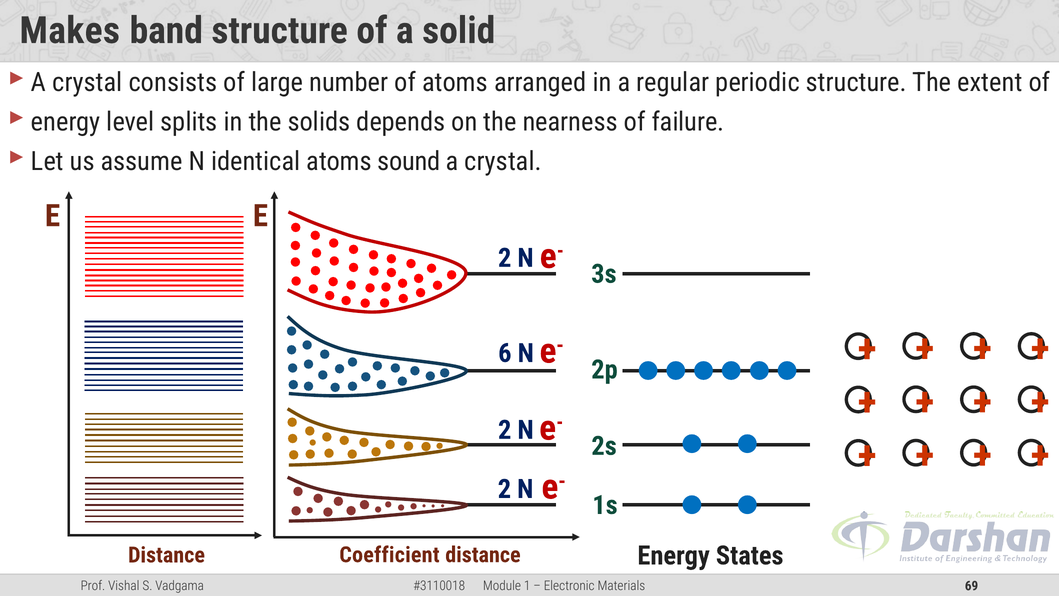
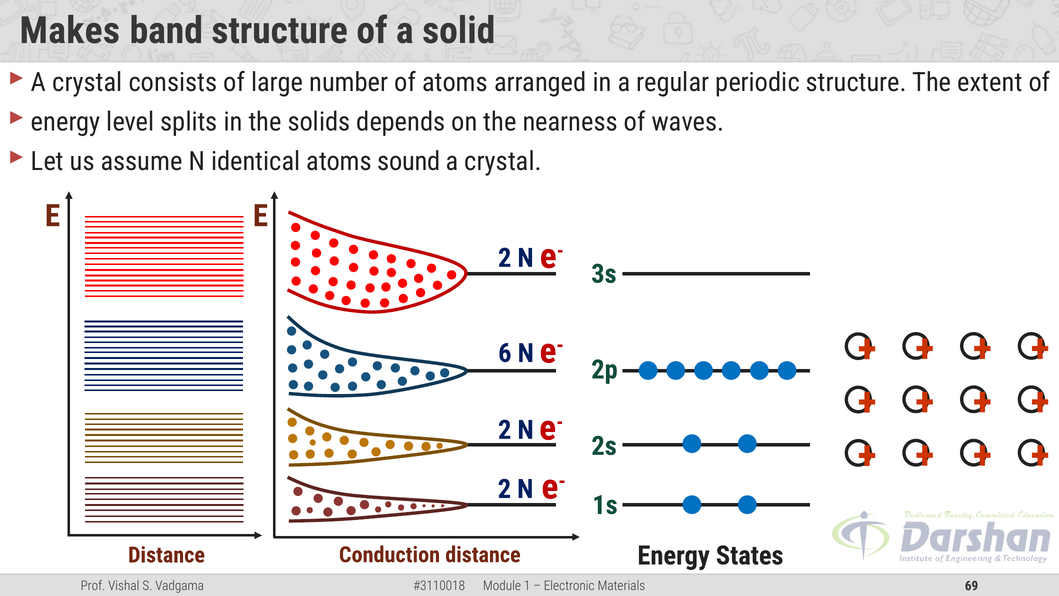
failure: failure -> waves
Coefficient: Coefficient -> Conduction
